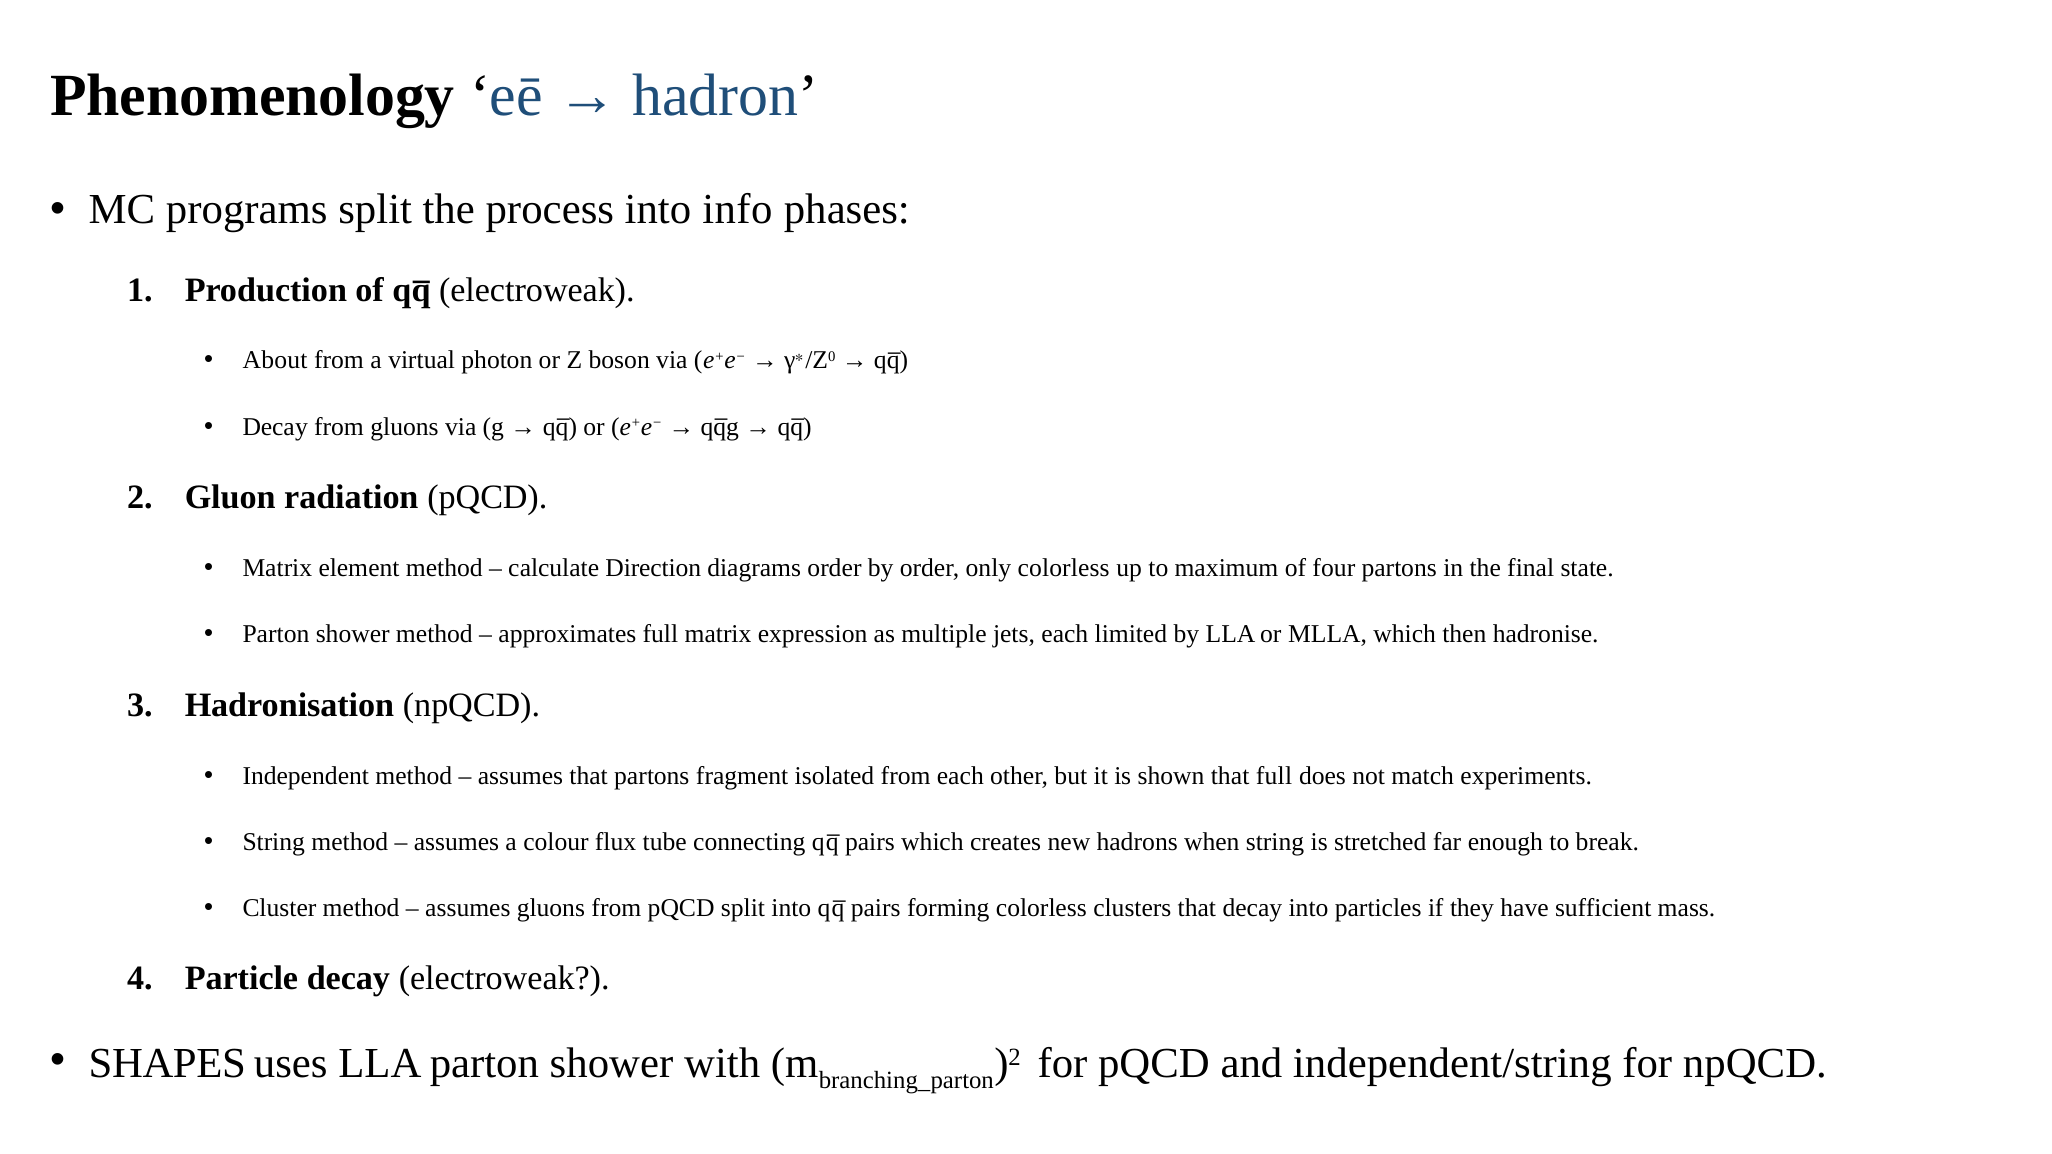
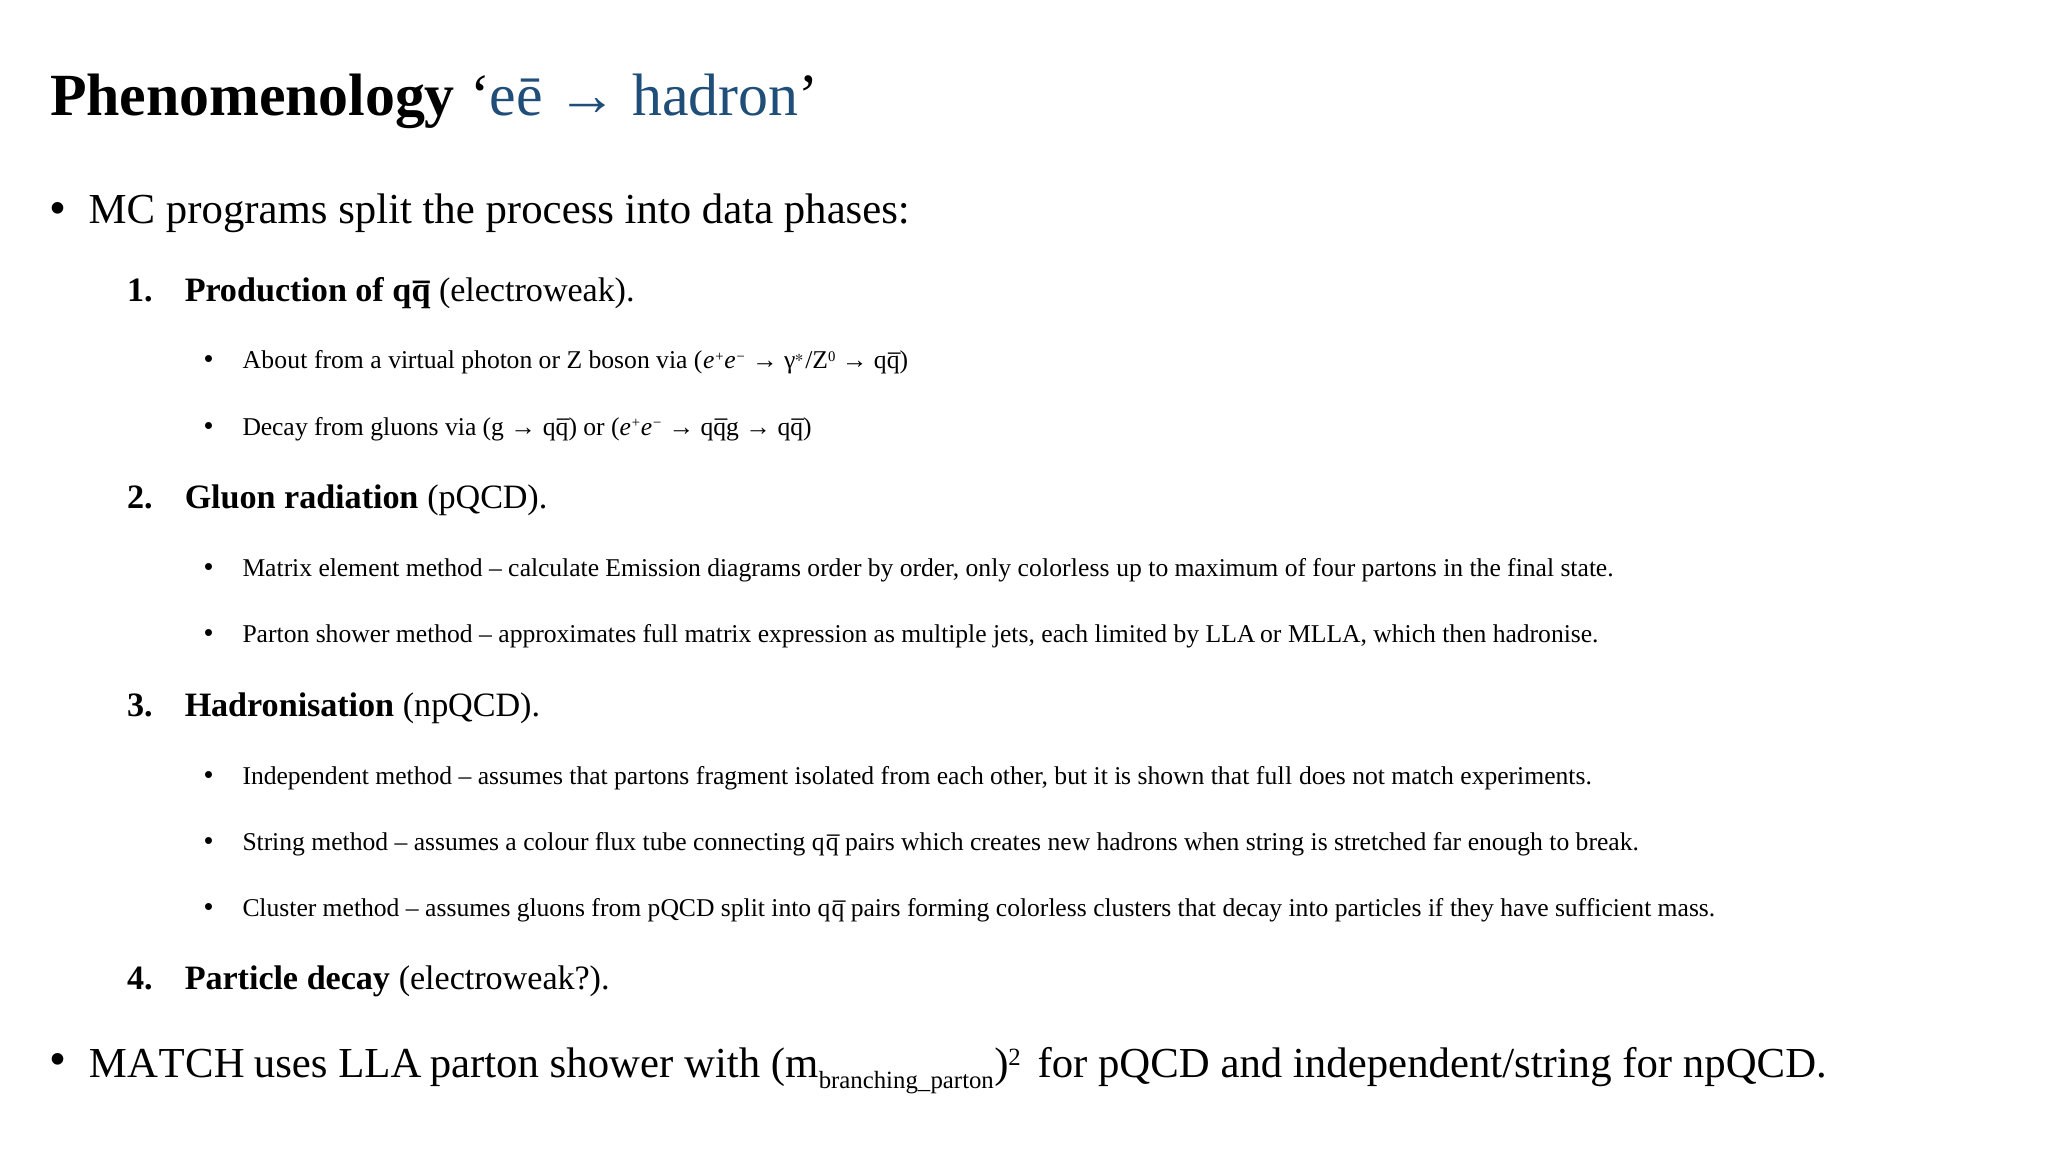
info: info -> data
Direction: Direction -> Emission
SHAPES at (167, 1064): SHAPES -> MATCH
